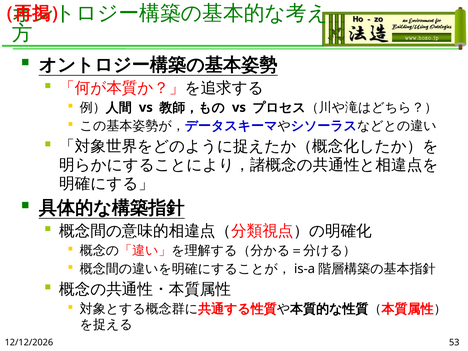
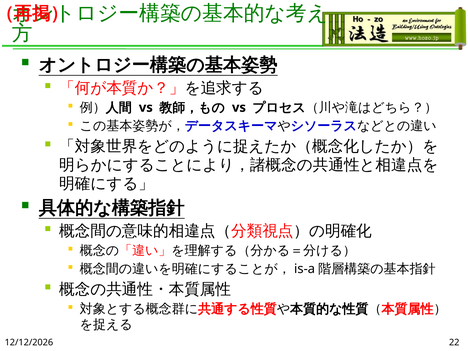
53: 53 -> 22
